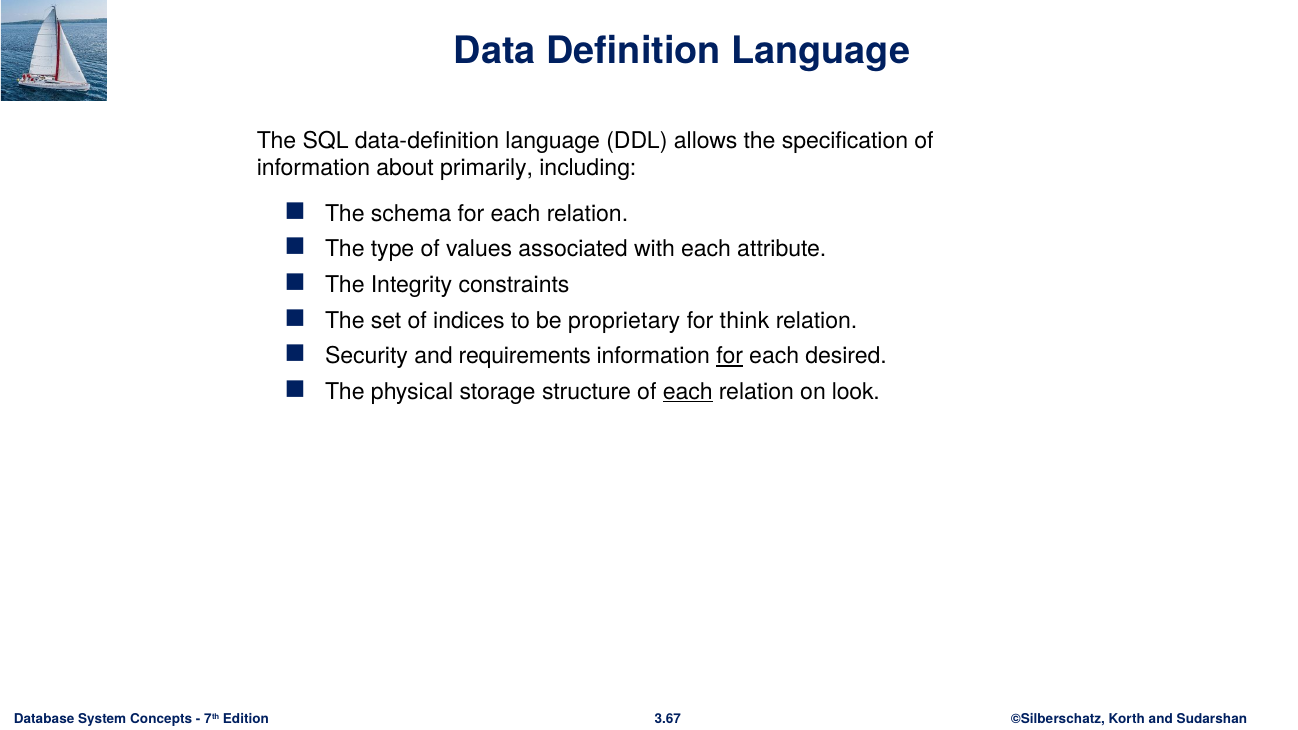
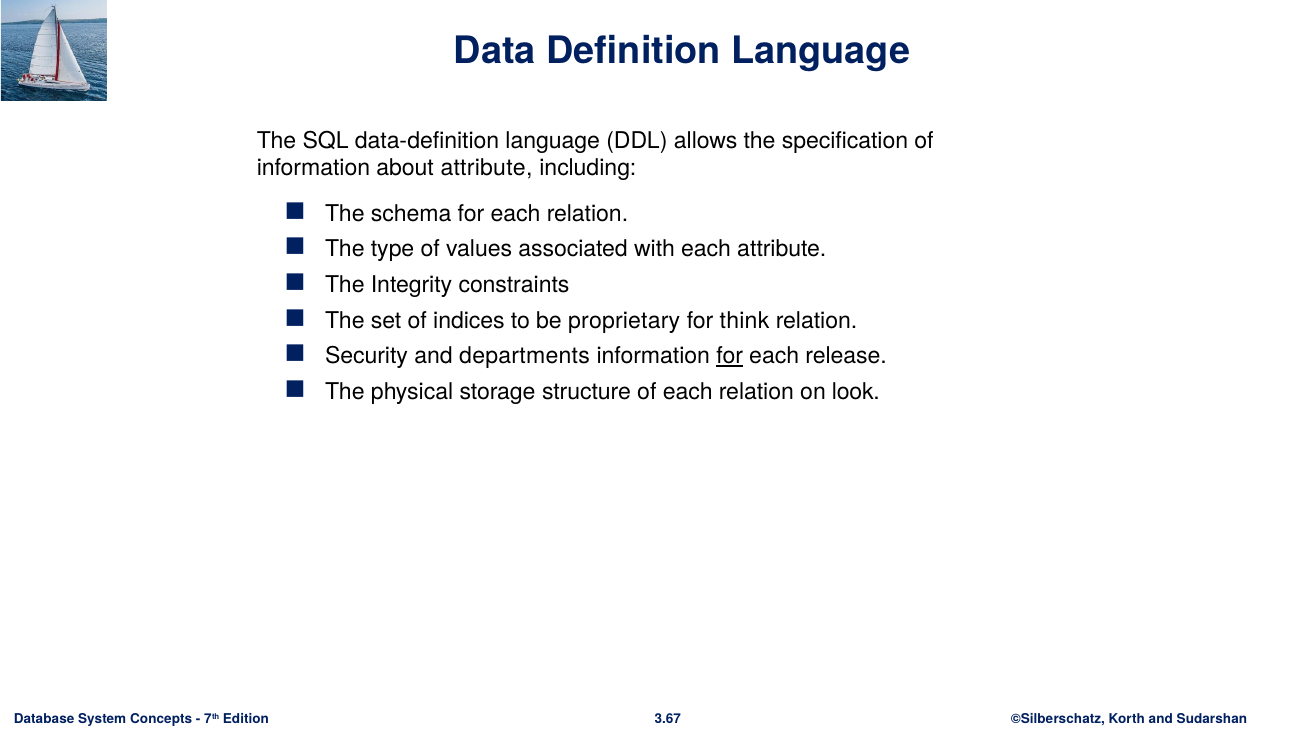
about primarily: primarily -> attribute
requirements: requirements -> departments
desired: desired -> release
each at (688, 392) underline: present -> none
